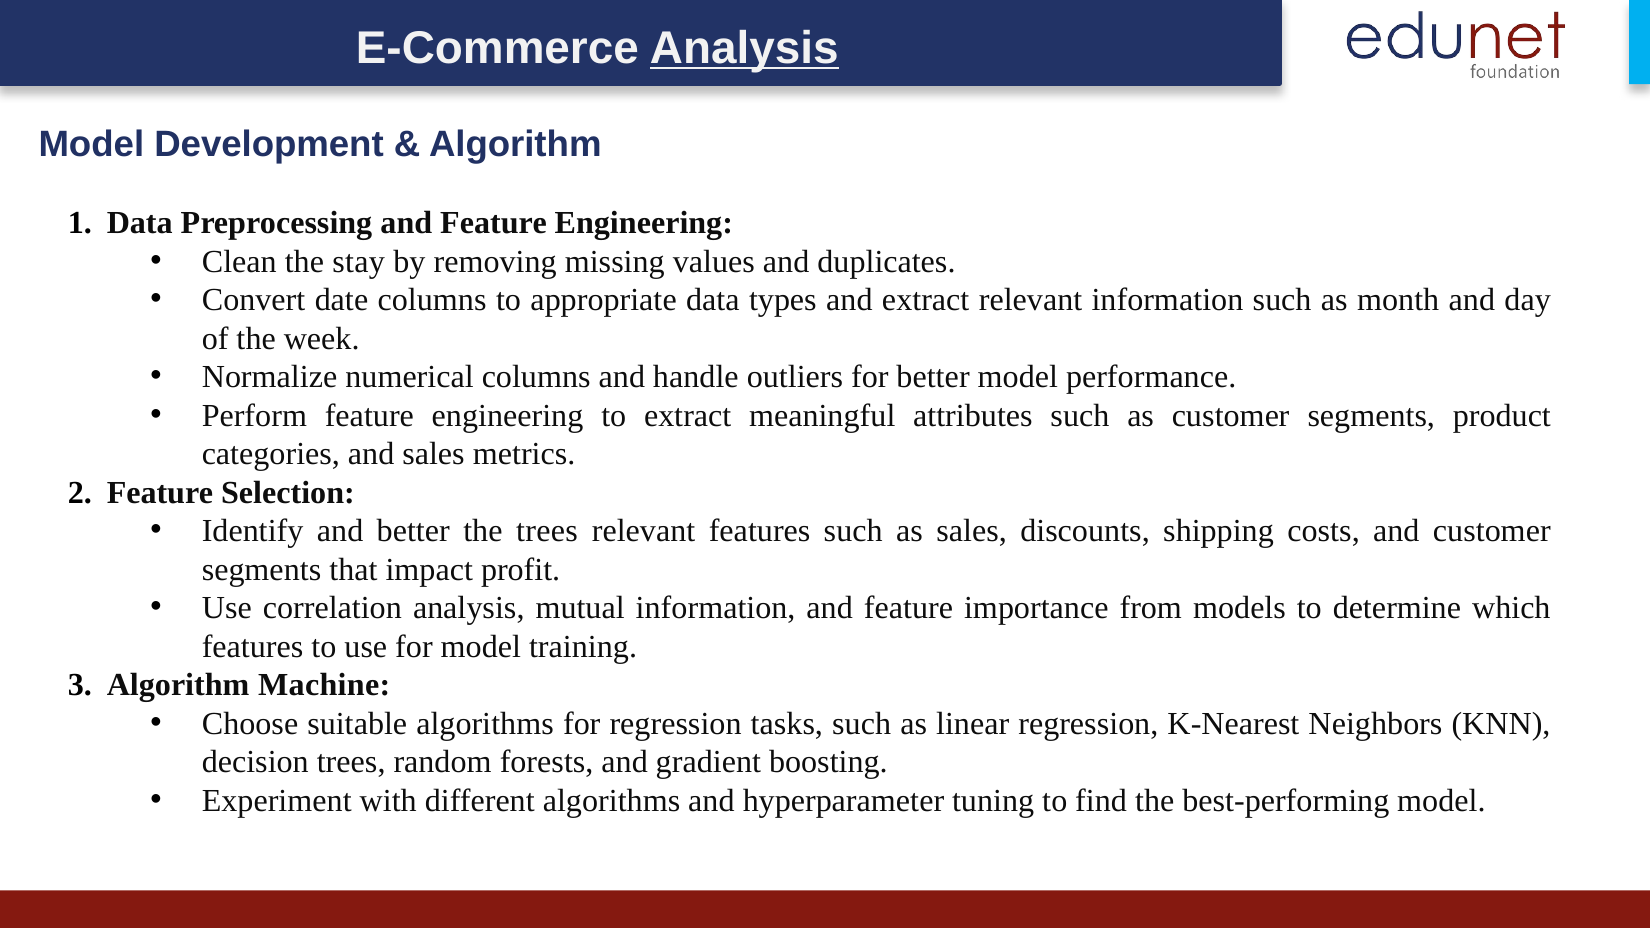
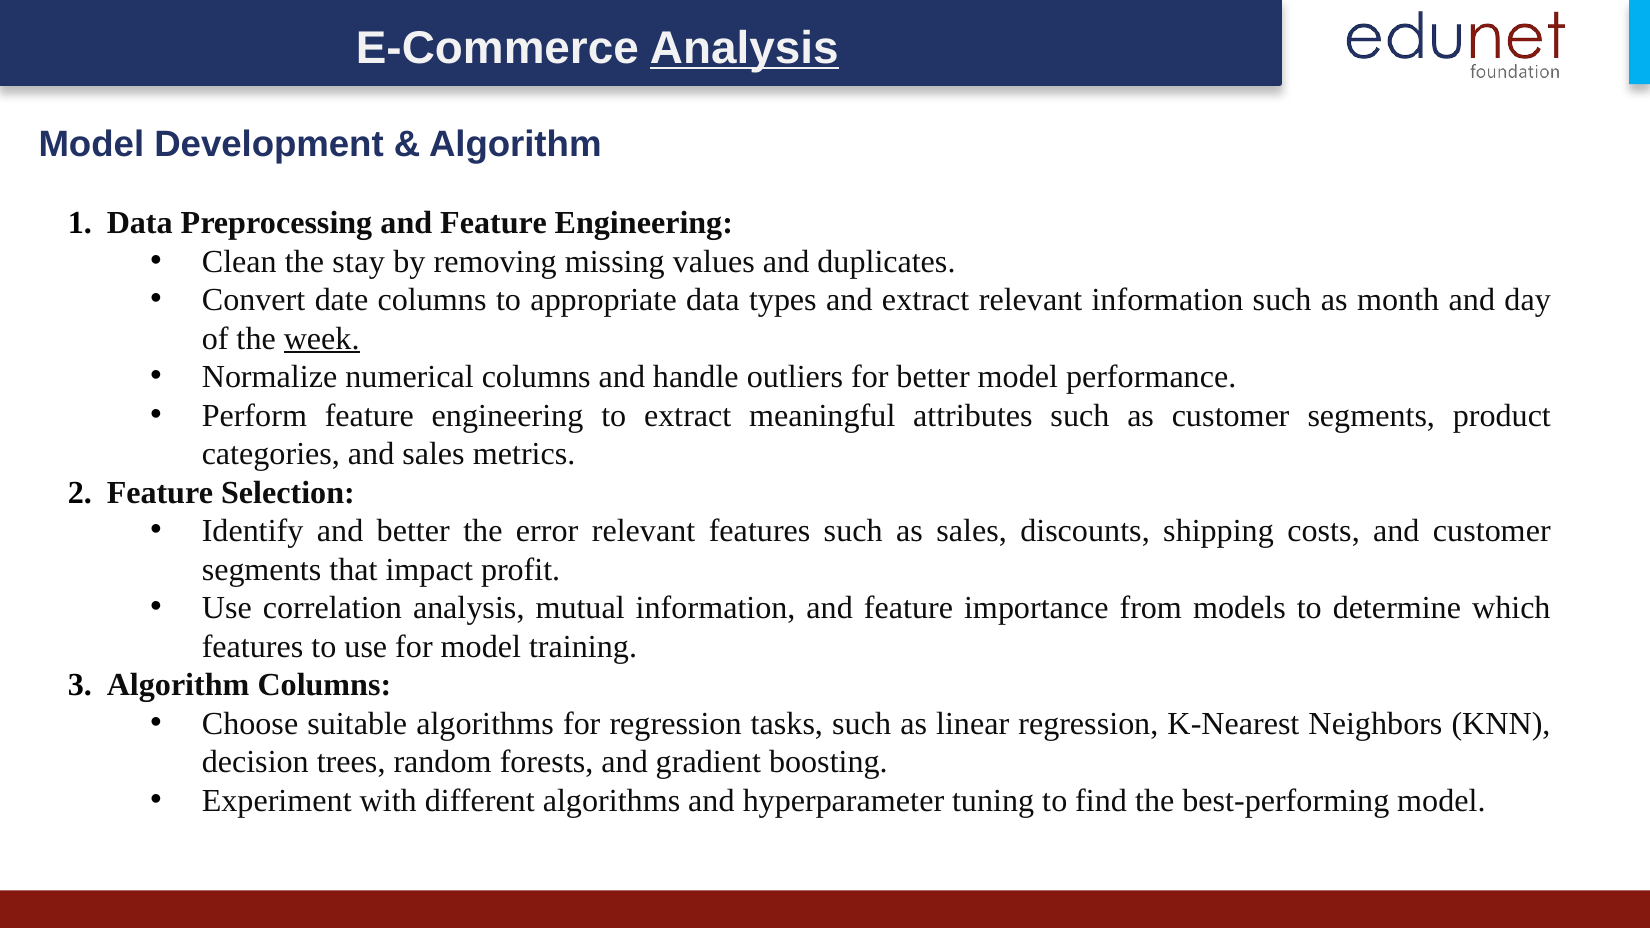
week underline: none -> present
the trees: trees -> error
Algorithm Machine: Machine -> Columns
